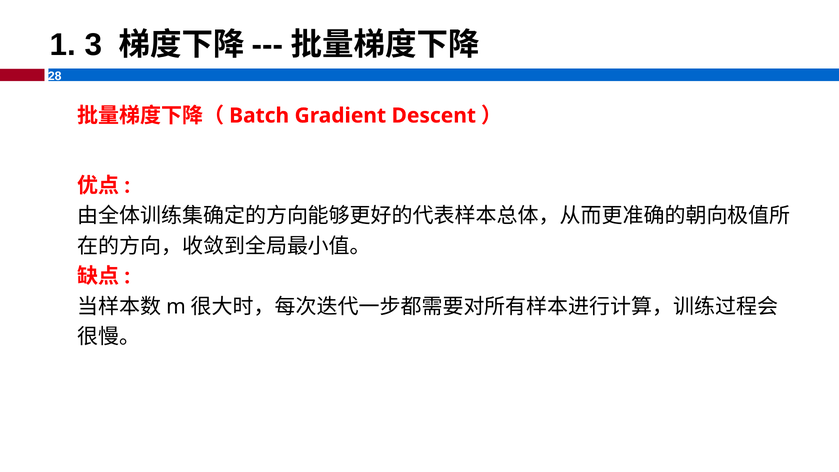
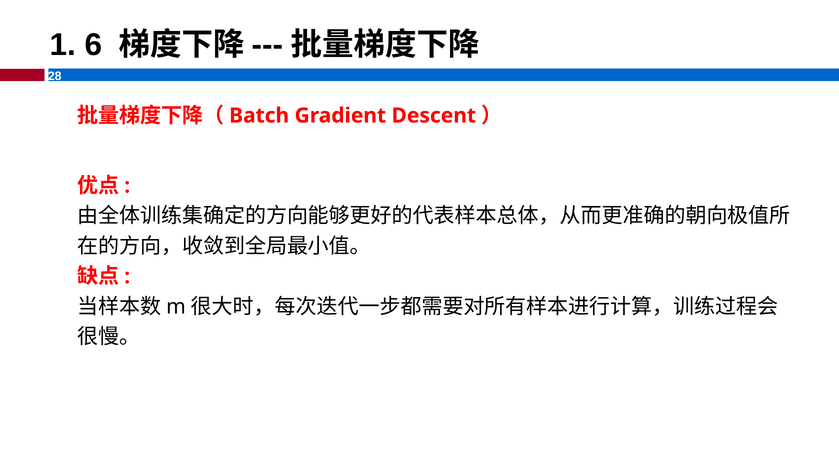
3: 3 -> 6
